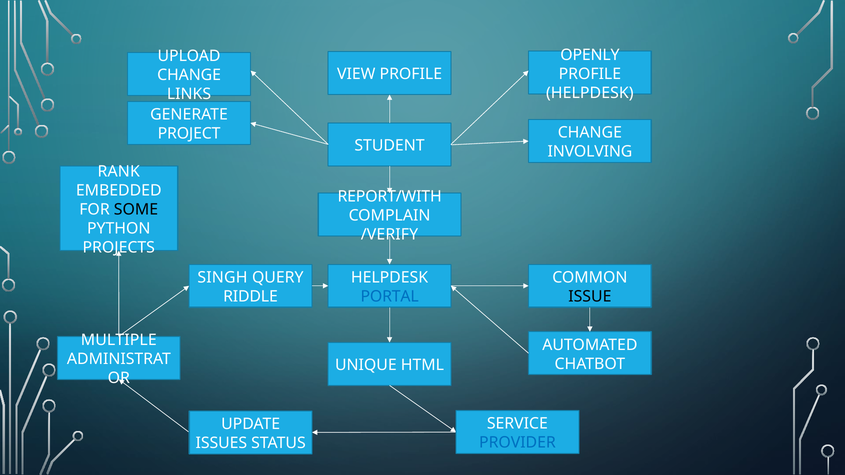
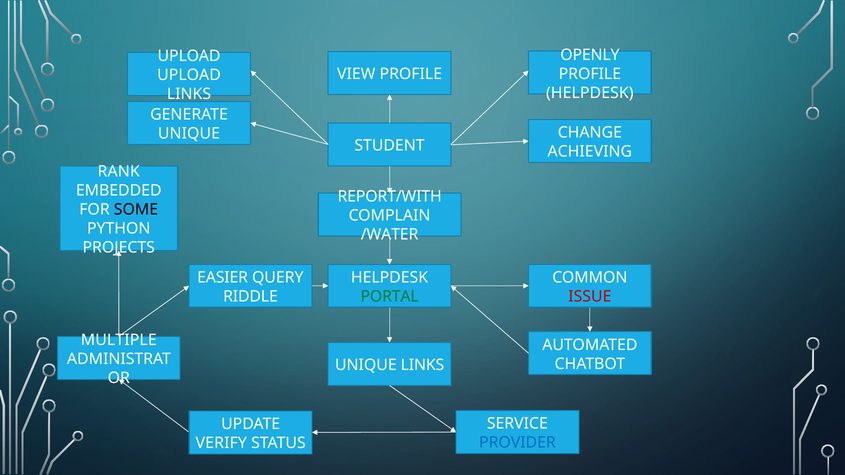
CHANGE at (189, 75): CHANGE -> UPLOAD
PROJECT at (189, 134): PROJECT -> UNIQUE
INVOLVING: INVOLVING -> ACHIEVING
/VERIFY: /VERIFY -> /WATER
SINGH: SINGH -> EASIER
PORTAL colour: blue -> green
ISSUE colour: black -> red
UNIQUE HTML: HTML -> LINKS
ISSUES: ISSUES -> VERIFY
